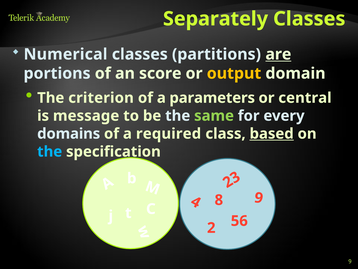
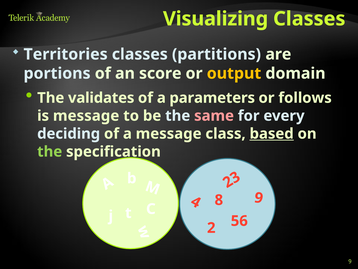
Separately: Separately -> Visualizing
Numerical: Numerical -> Territories
are underline: present -> none
criterion: criterion -> validates
central: central -> follows
same colour: light green -> pink
domains: domains -> deciding
a required: required -> message
the at (50, 151) colour: light blue -> light green
